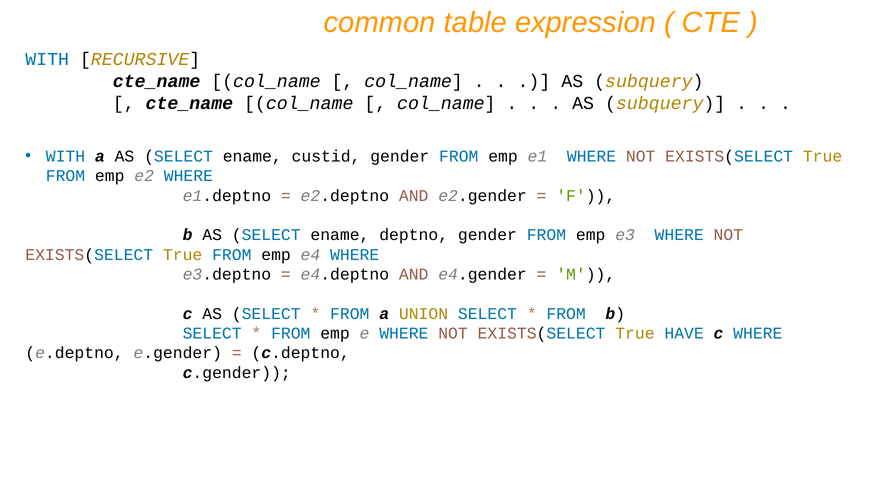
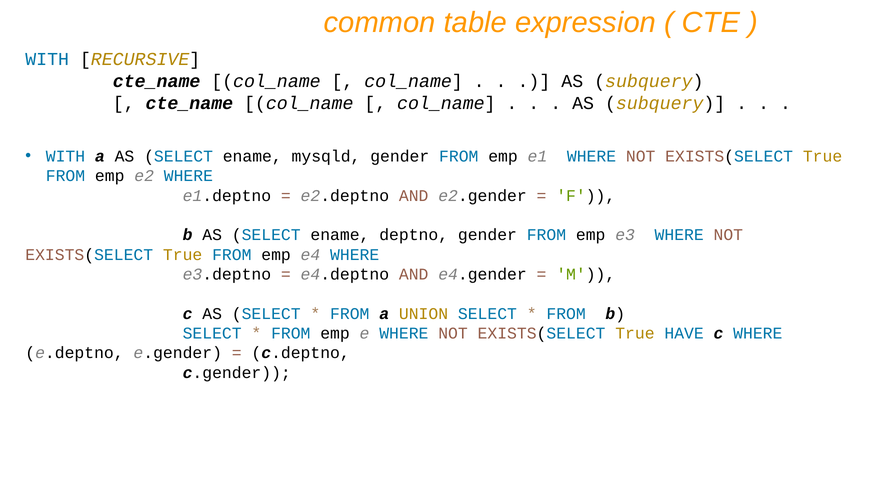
custid: custid -> mysqld
